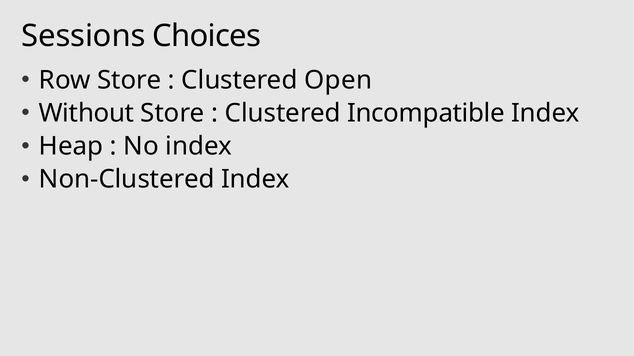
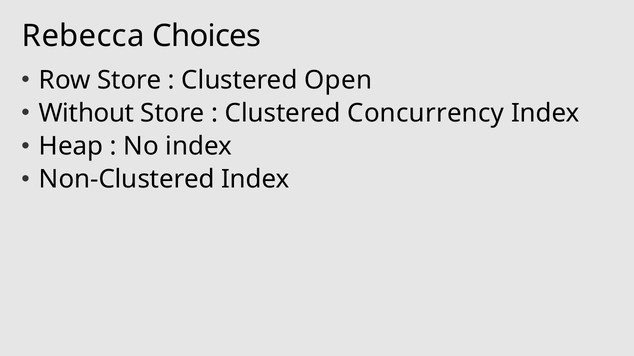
Sessions: Sessions -> Rebecca
Incompatible: Incompatible -> Concurrency
